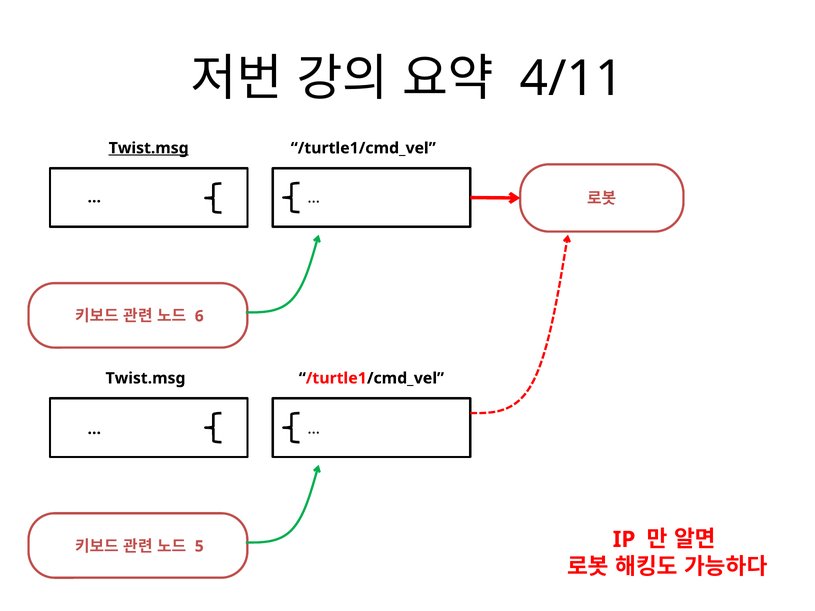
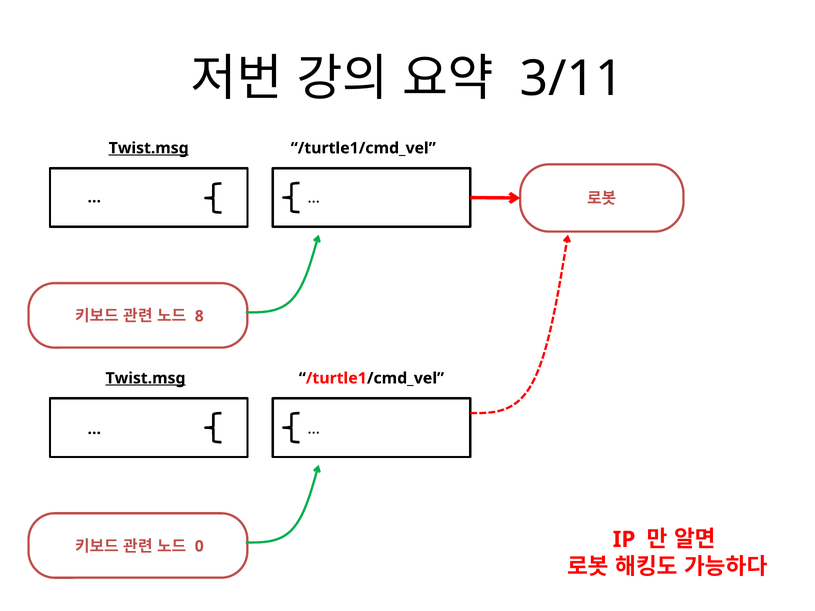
4/11: 4/11 -> 3/11
6: 6 -> 8
Twist.msg at (146, 378) underline: none -> present
5: 5 -> 0
